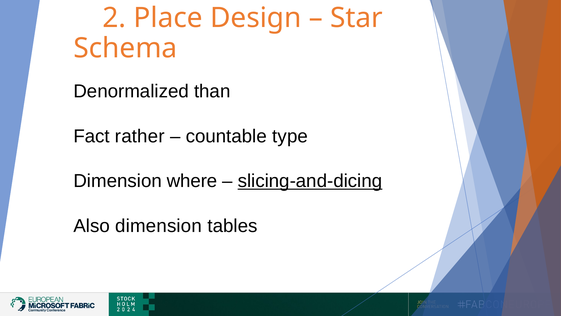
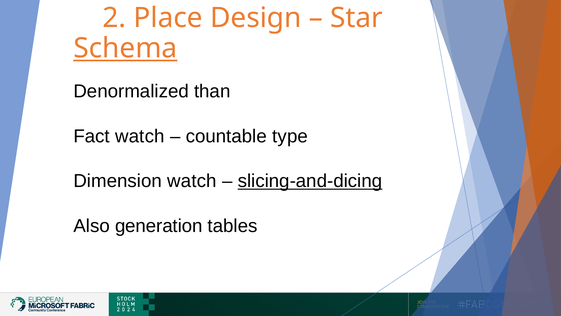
Schema underline: none -> present
Fact rather: rather -> watch
Dimension where: where -> watch
Also dimension: dimension -> generation
